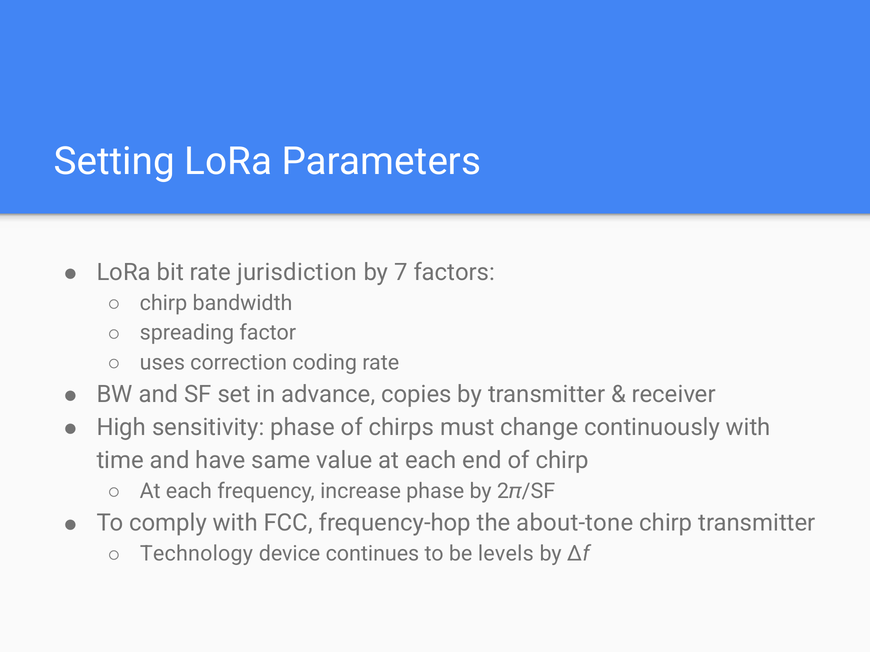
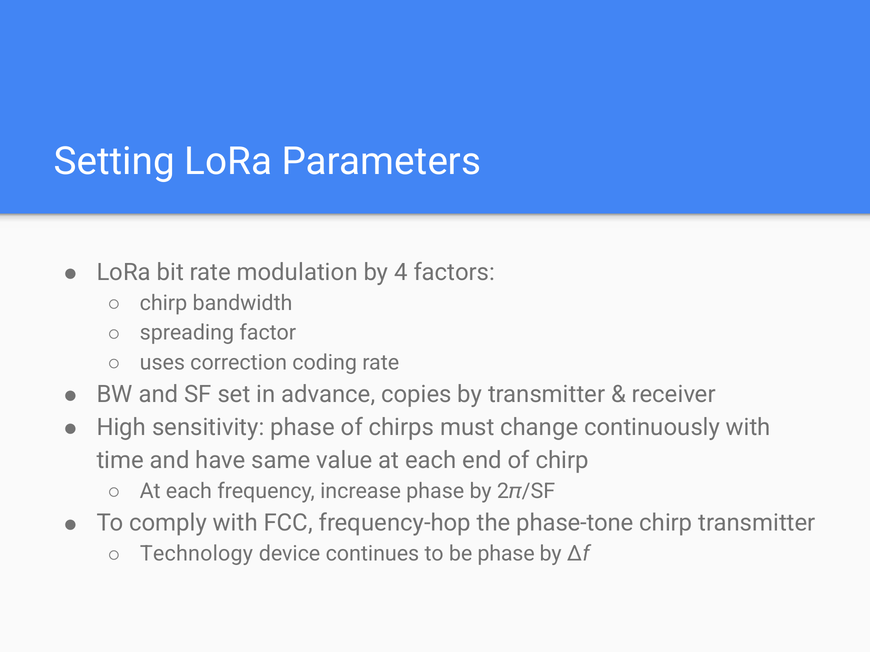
jurisdiction: jurisdiction -> modulation
7: 7 -> 4
about-tone: about-tone -> phase-tone
be levels: levels -> phase
